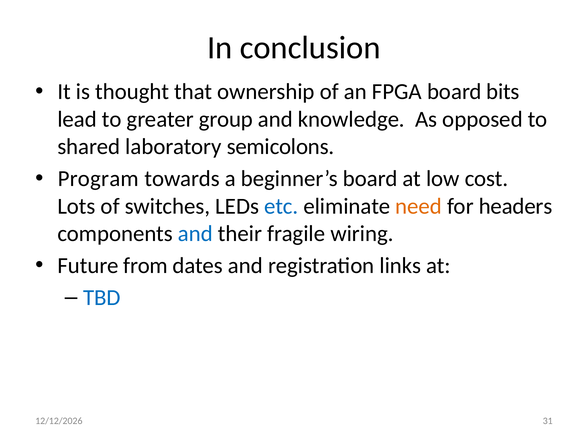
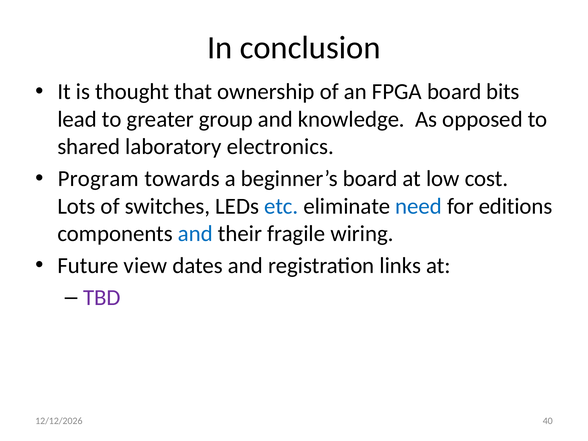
semicolons: semicolons -> electronics
need colour: orange -> blue
headers: headers -> editions
from: from -> view
TBD colour: blue -> purple
31: 31 -> 40
